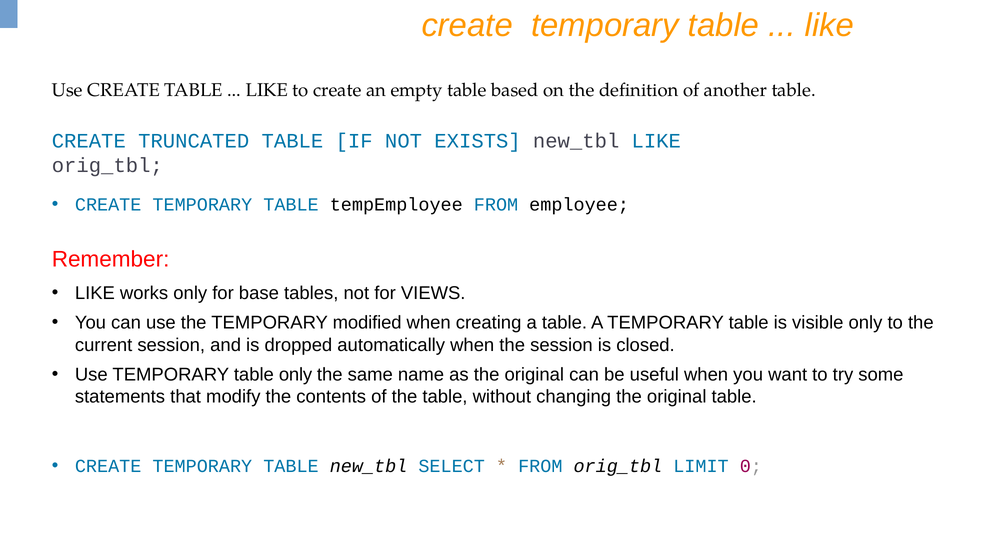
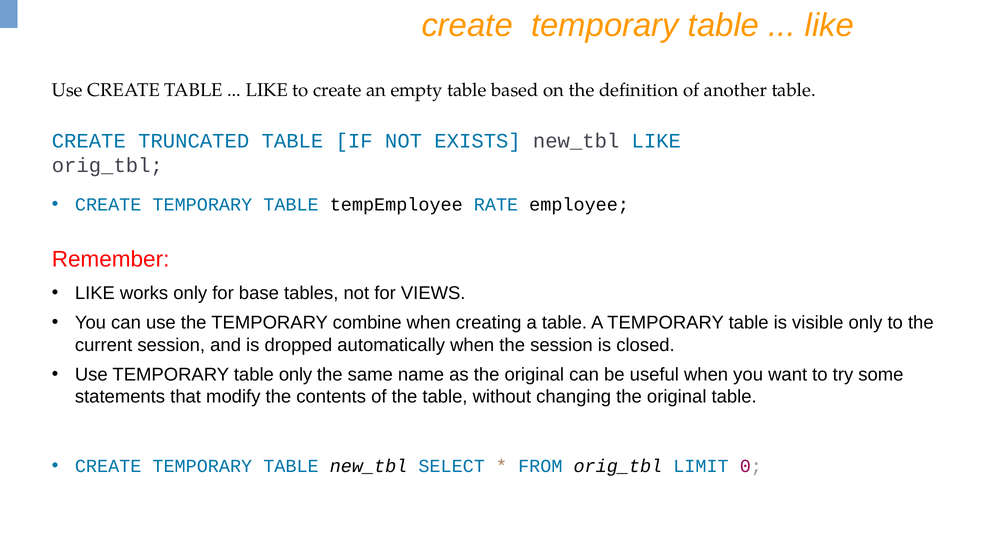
tempEmployee FROM: FROM -> RATE
modified: modified -> combine
